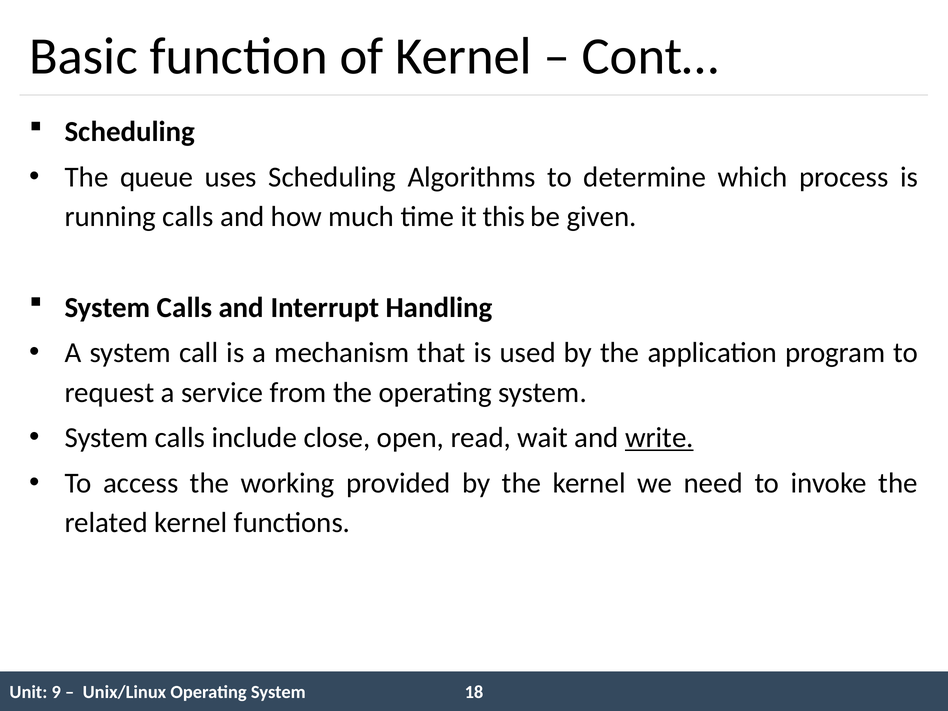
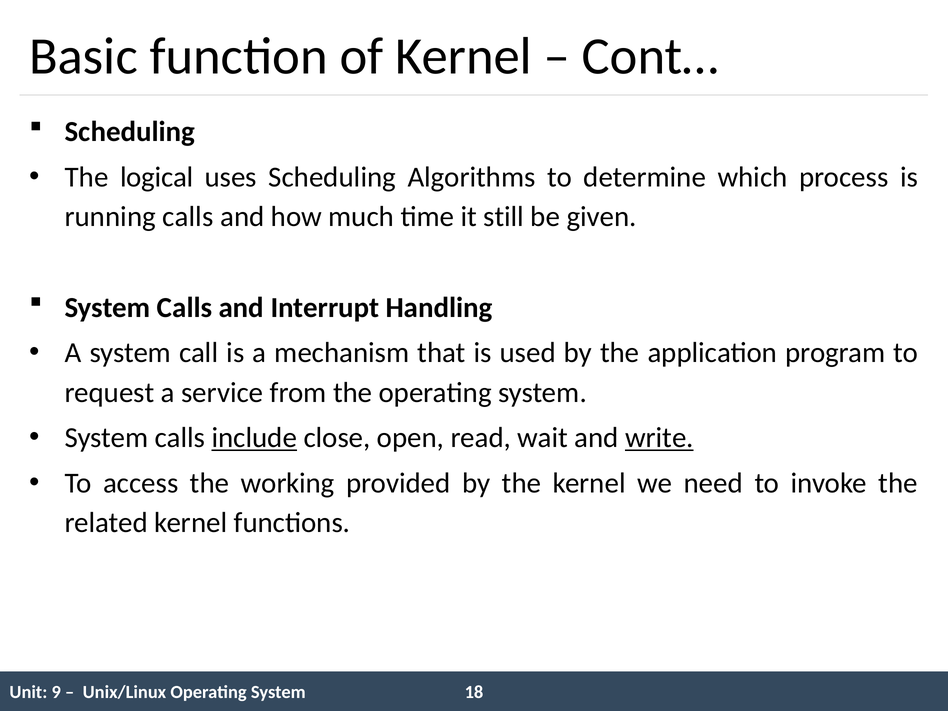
queue: queue -> logical
this: this -> still
include underline: none -> present
